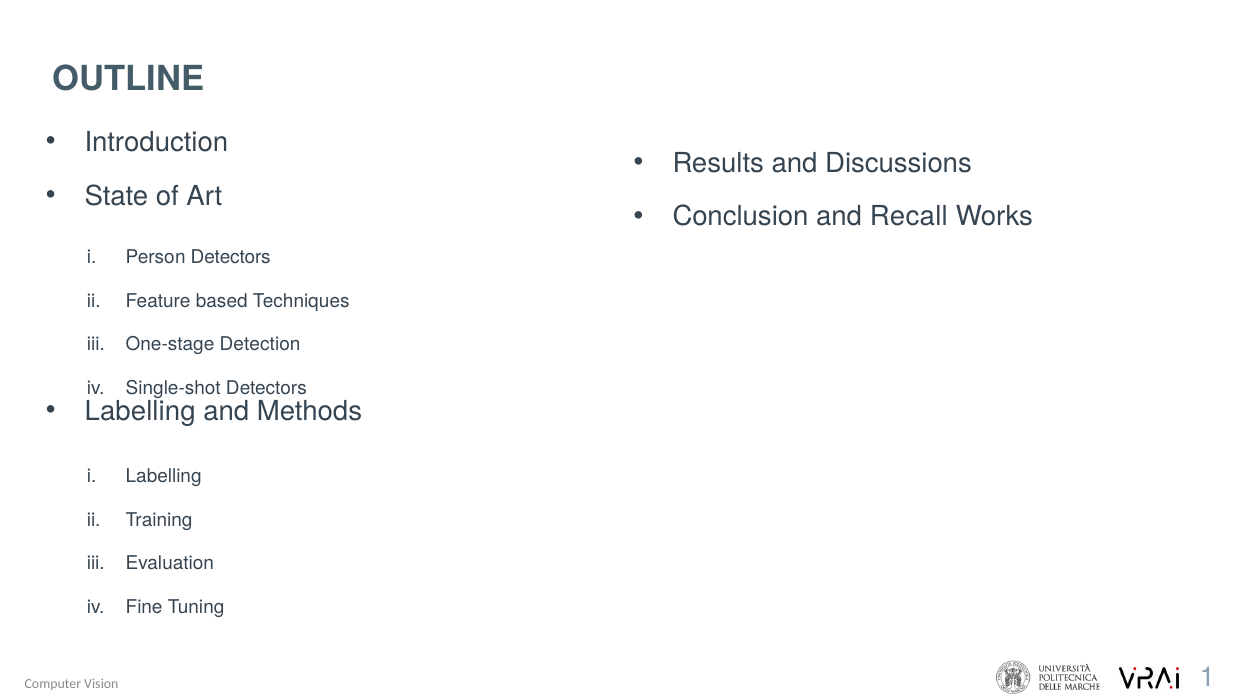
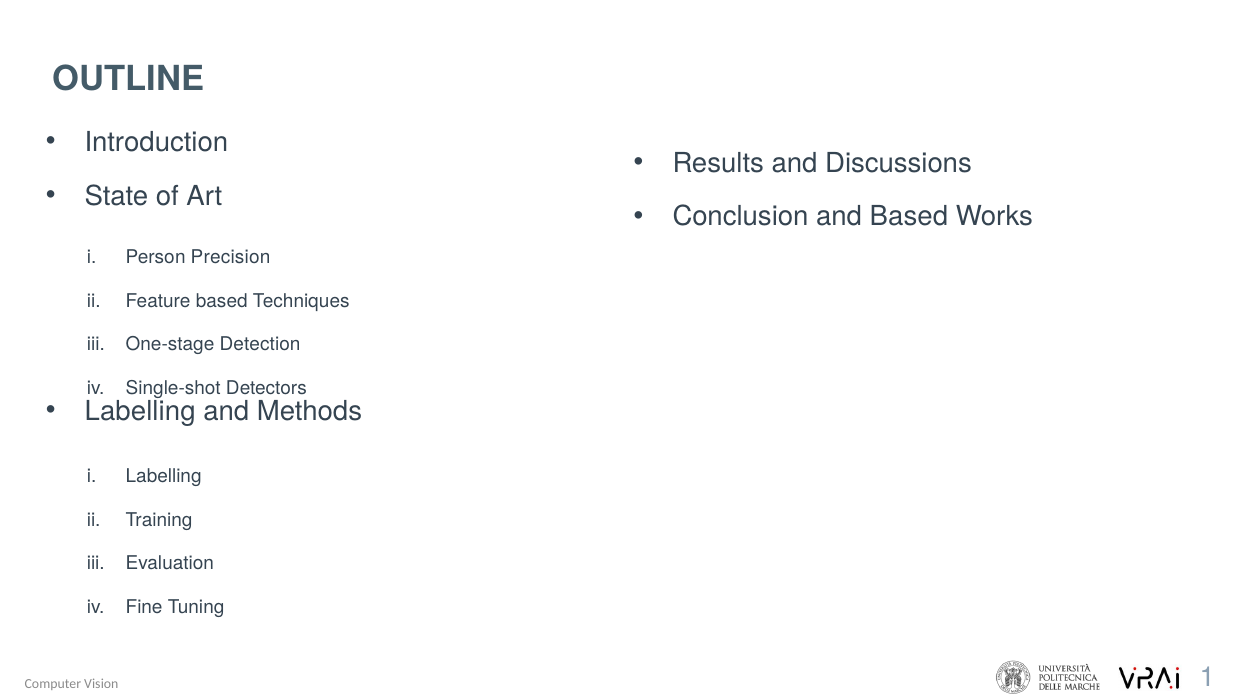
and Recall: Recall -> Based
Person Detectors: Detectors -> Precision
